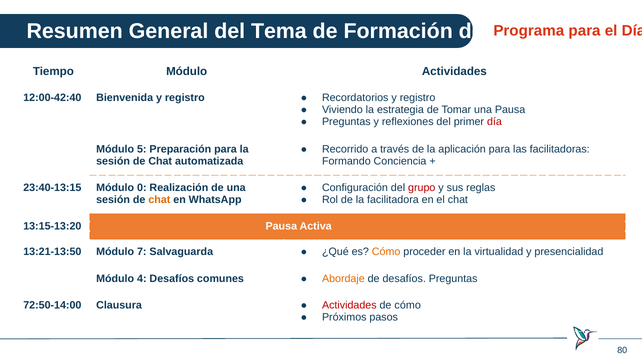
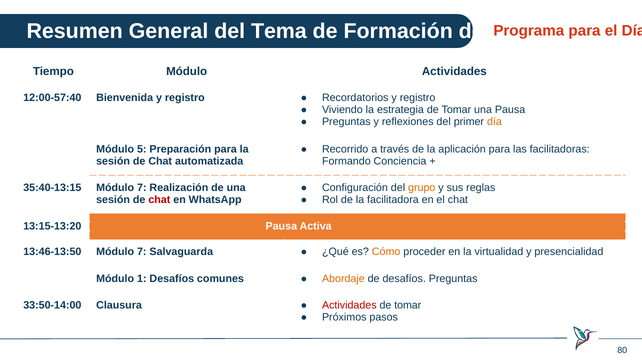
12:00-42:40: 12:00-42:40 -> 12:00-57:40
día at (494, 122) colour: red -> orange
23:40-13:15: 23:40-13:15 -> 35:40-13:15
0 at (142, 188): 0 -> 7
grupo colour: red -> orange
chat at (159, 200) colour: orange -> red
13:21-13:50: 13:21-13:50 -> 13:46-13:50
4: 4 -> 1
72:50-14:00: 72:50-14:00 -> 33:50-14:00
cómo at (408, 305): cómo -> tomar
